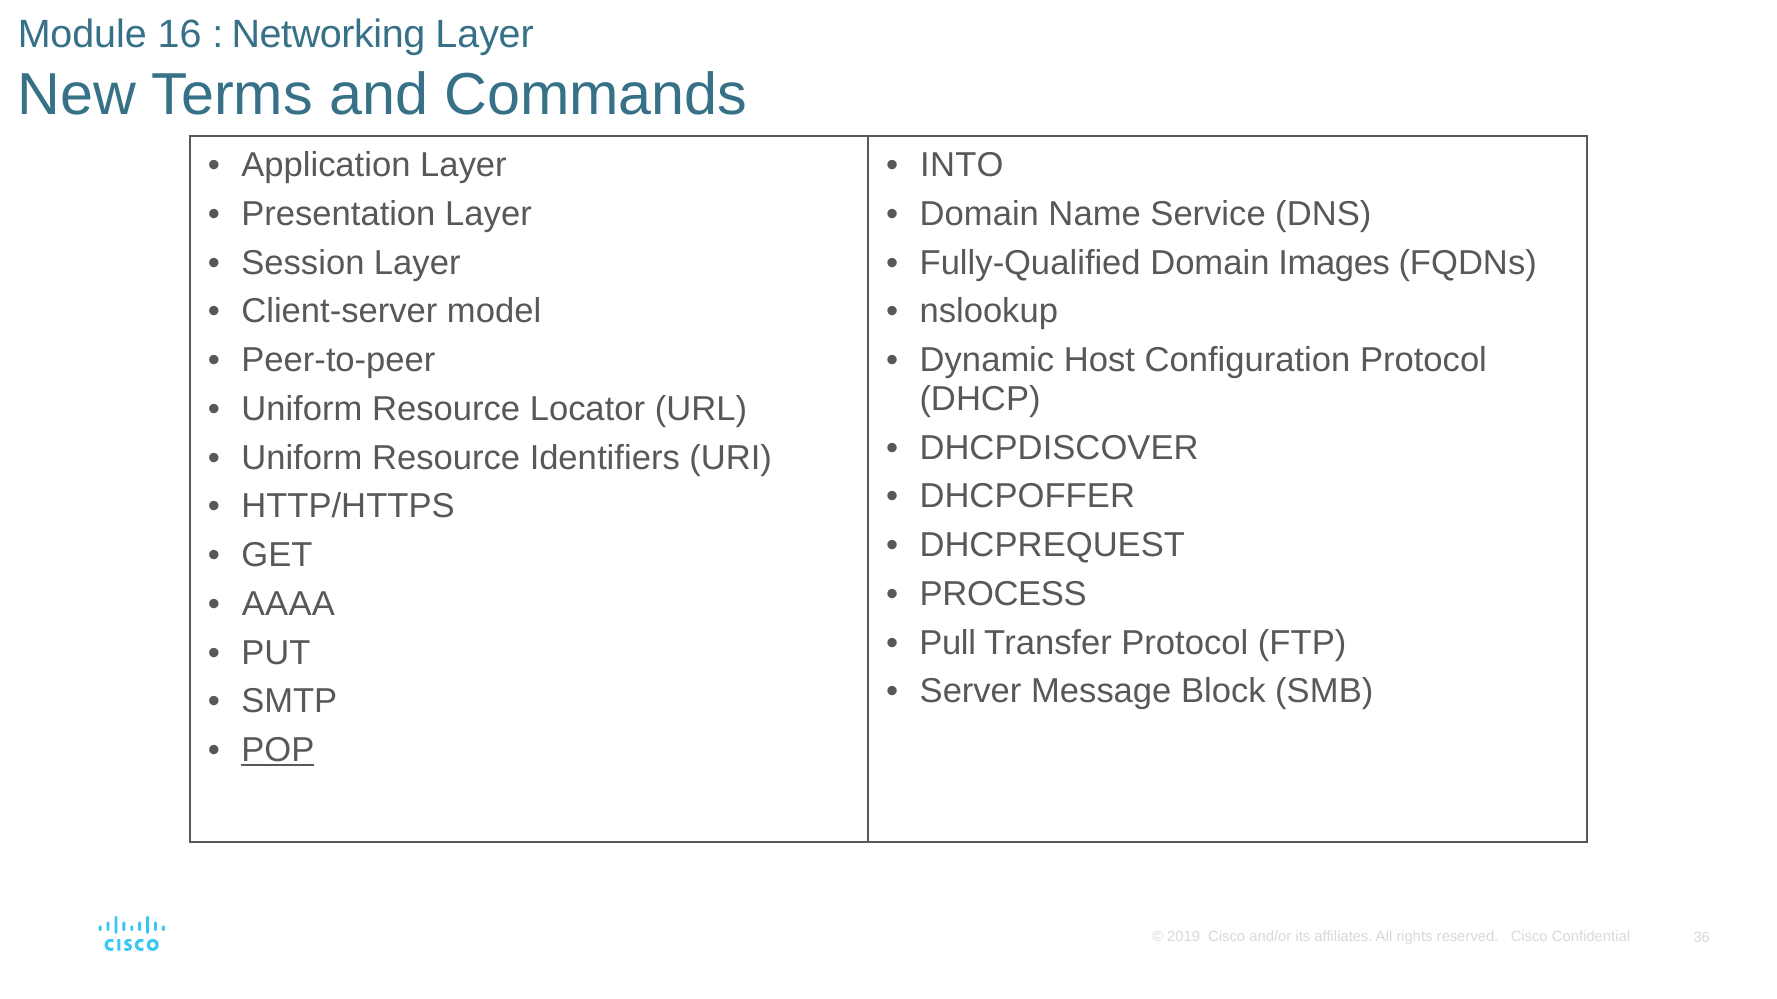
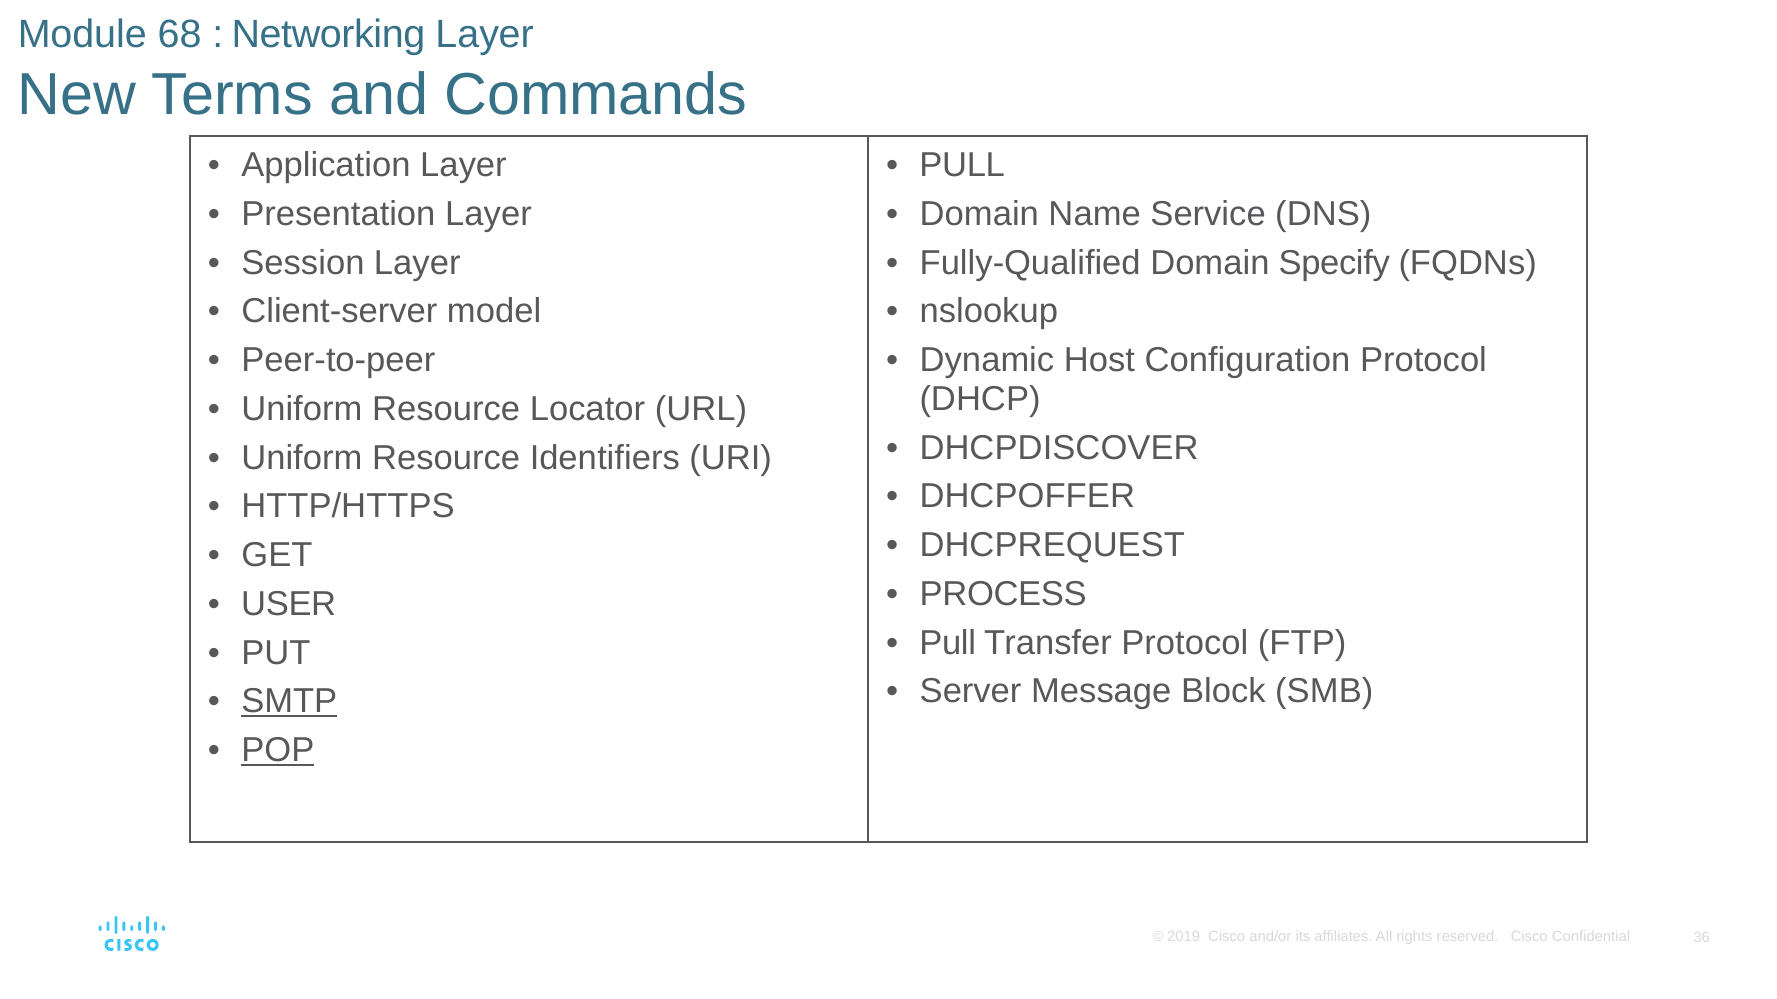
16: 16 -> 68
INTO at (962, 165): INTO -> PULL
Images: Images -> Specify
AAAA: AAAA -> USER
SMTP underline: none -> present
